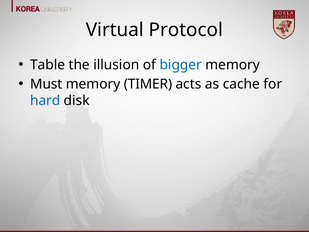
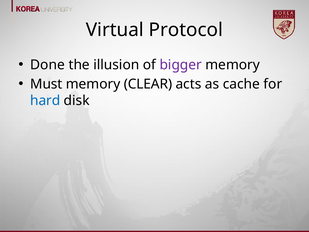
Table: Table -> Done
bigger colour: blue -> purple
TIMER: TIMER -> CLEAR
